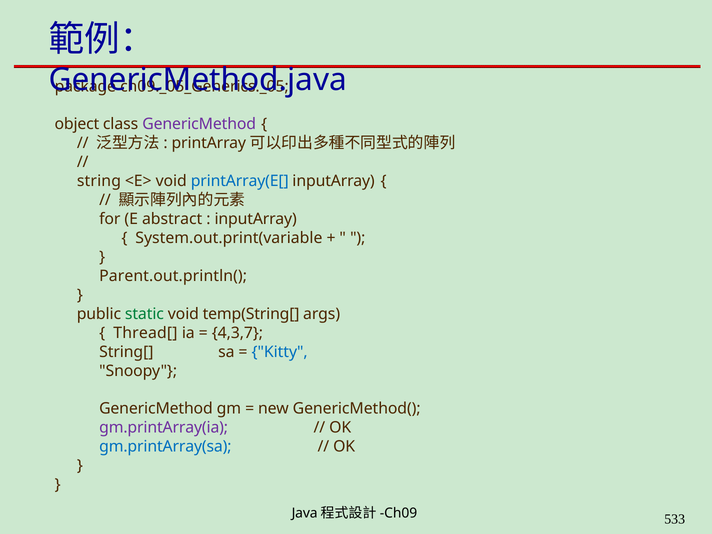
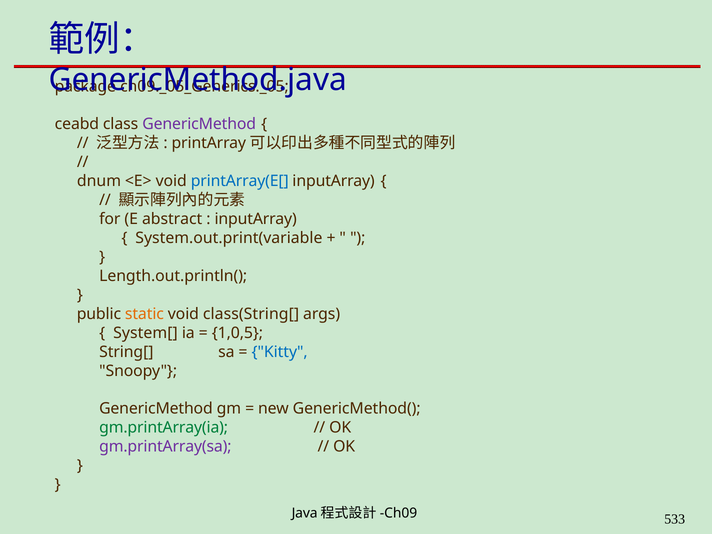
object: object -> ceabd
string: string -> dnum
Parent.out.println(: Parent.out.println( -> Length.out.println(
static colour: green -> orange
temp(String[: temp(String[ -> class(String[
Thread[: Thread[ -> System[
4,3,7: 4,3,7 -> 1,0,5
gm.printArray(ia colour: purple -> green
gm.printArray(sa colour: blue -> purple
